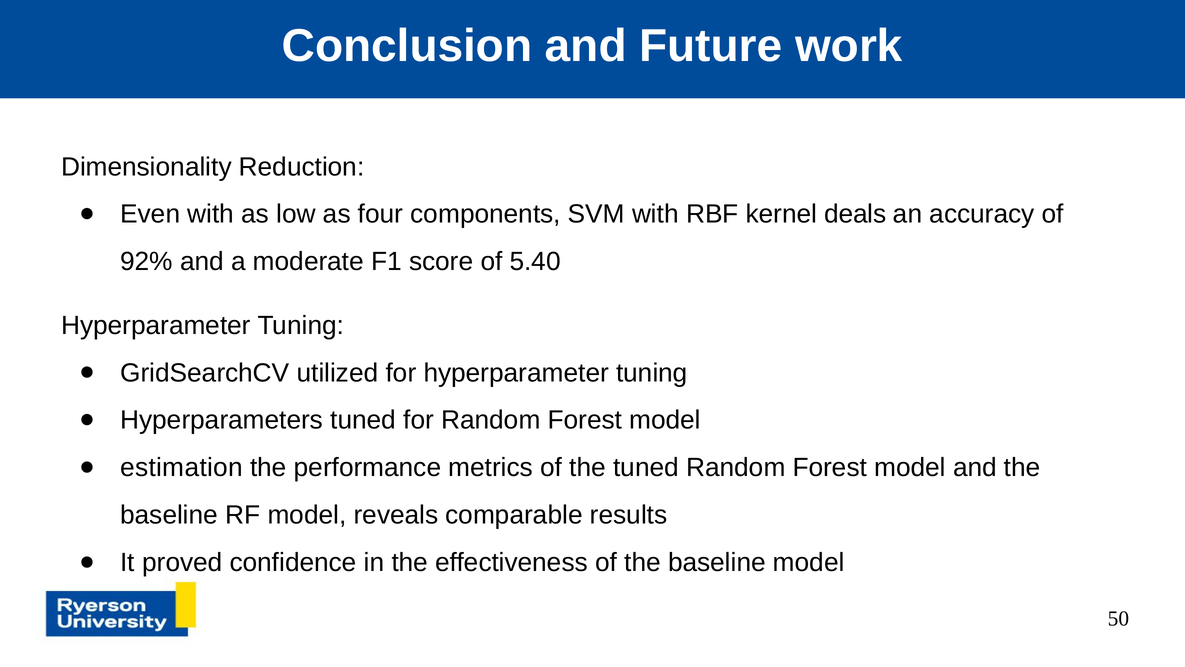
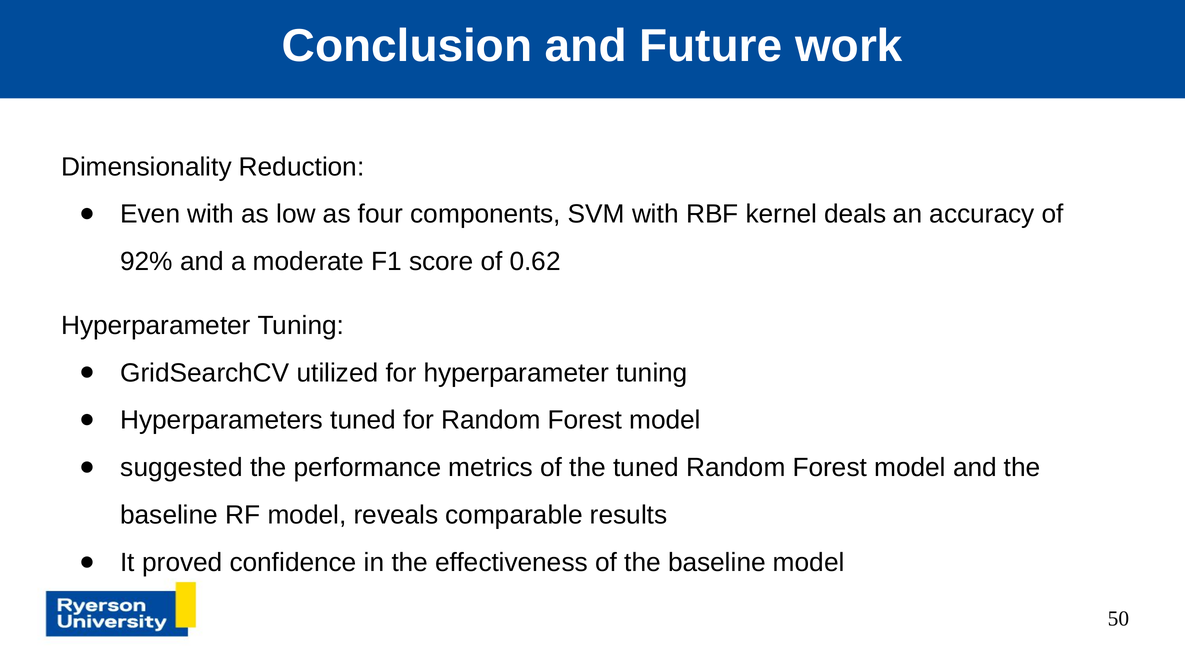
5.40: 5.40 -> 0.62
estimation: estimation -> suggested
